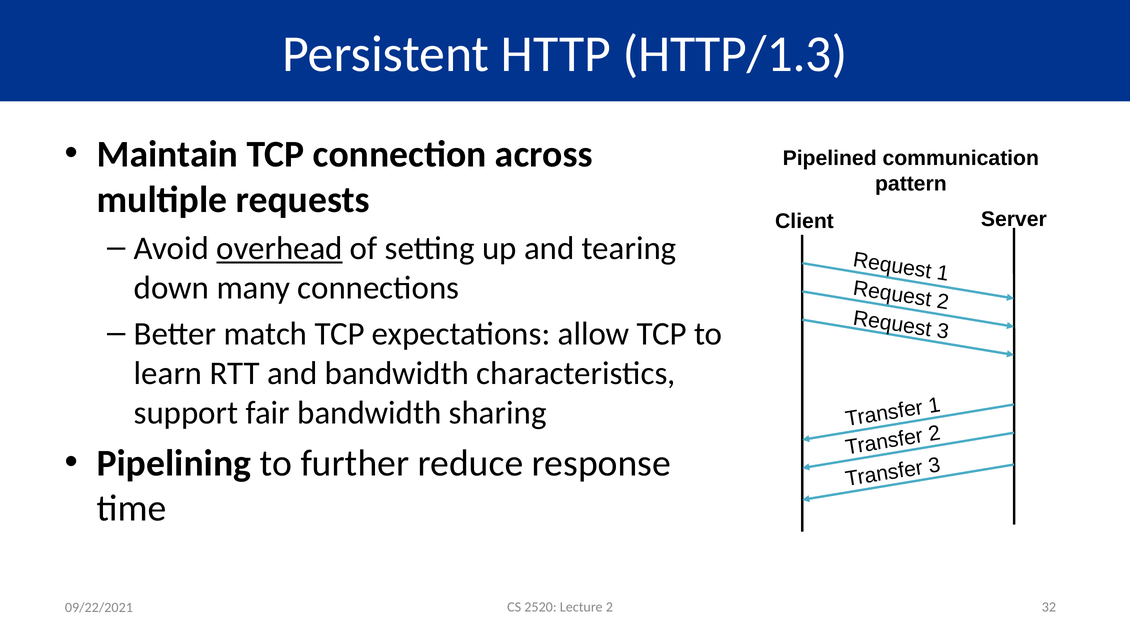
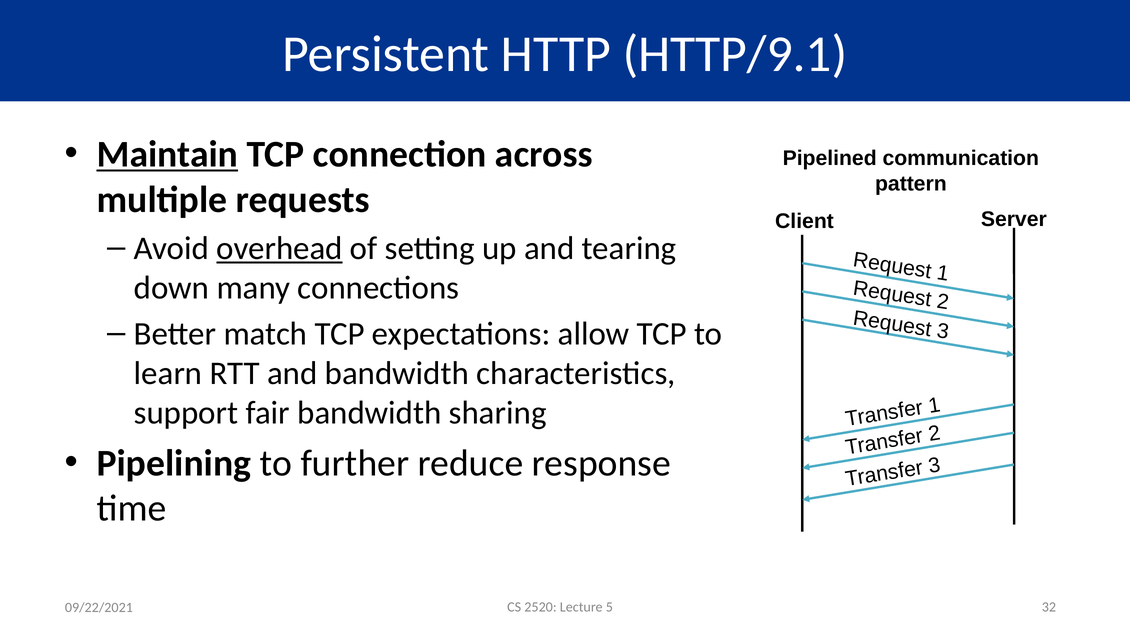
HTTP/1.3: HTTP/1.3 -> HTTP/9.1
Maintain underline: none -> present
Lecture 2: 2 -> 5
